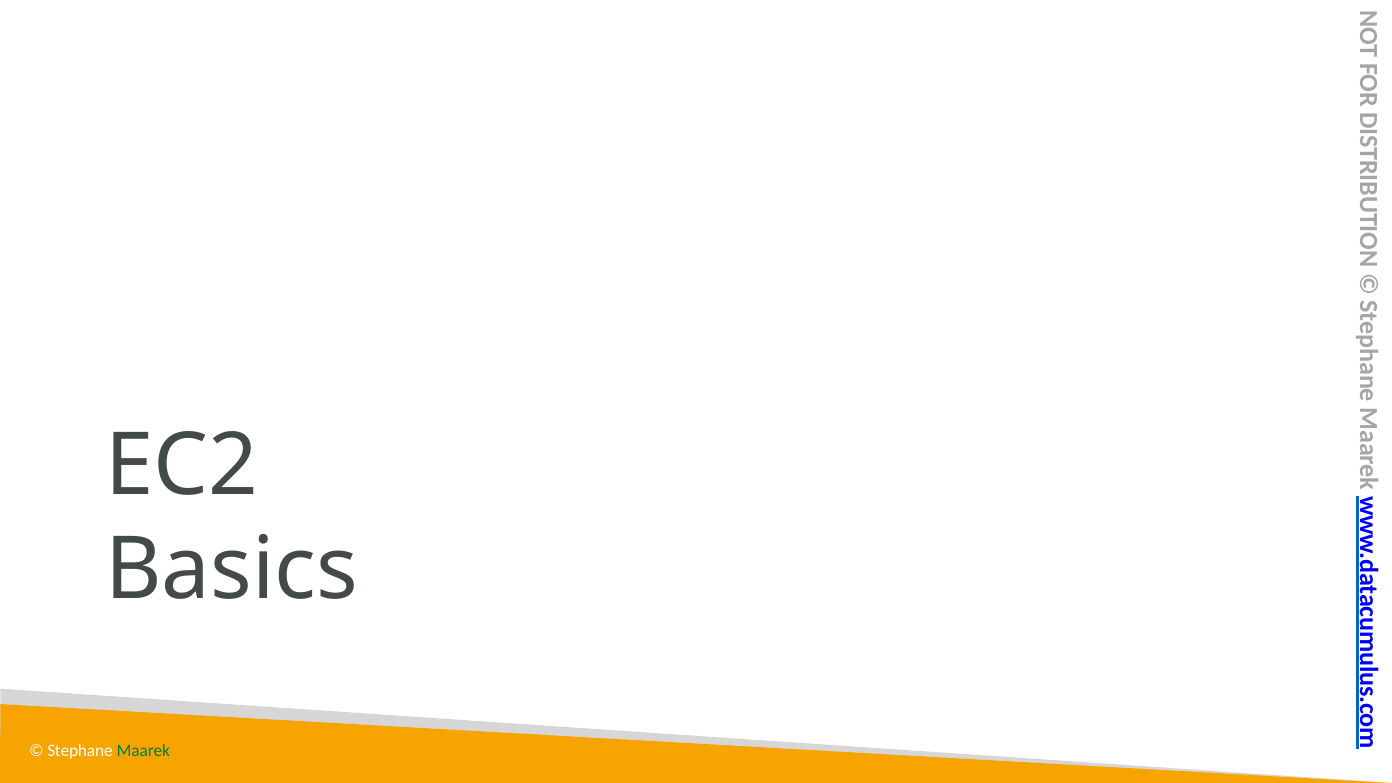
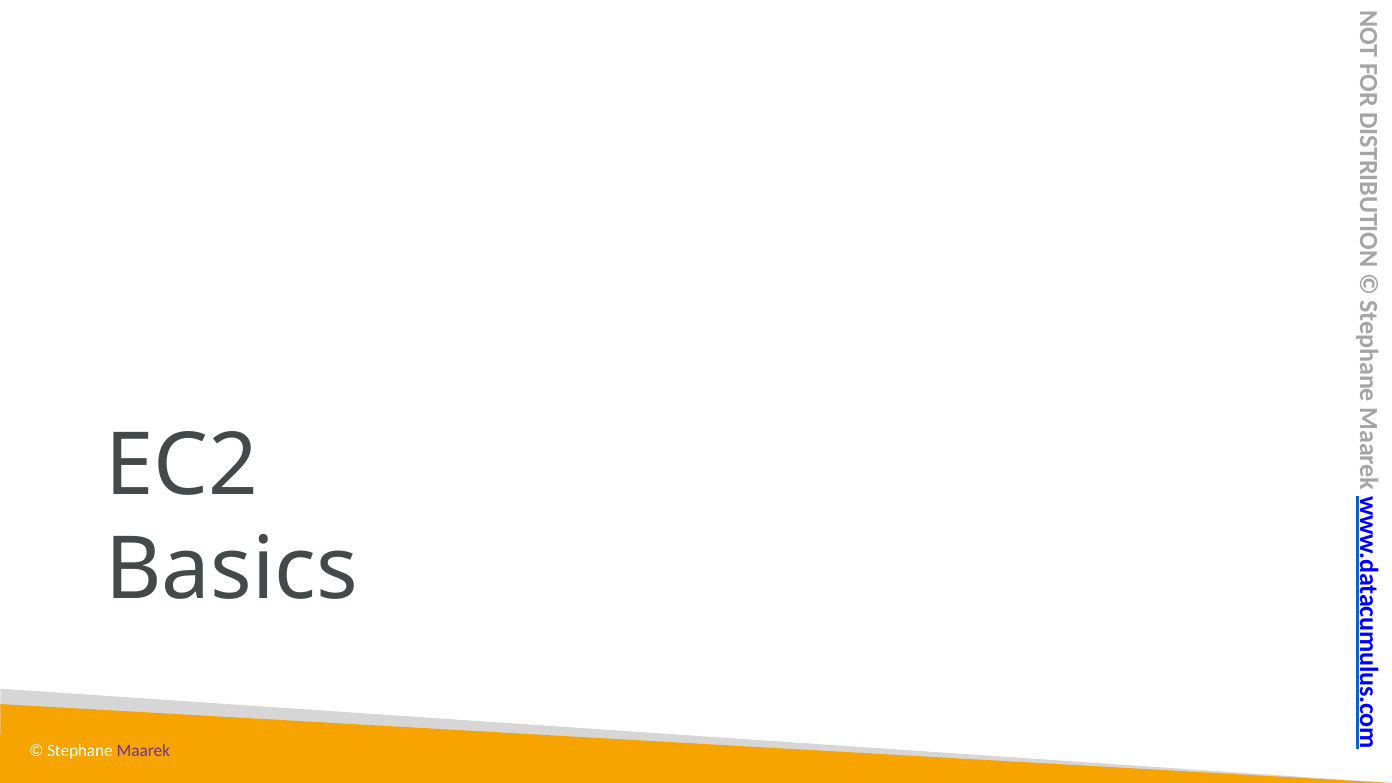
Maarek colour: green -> purple
